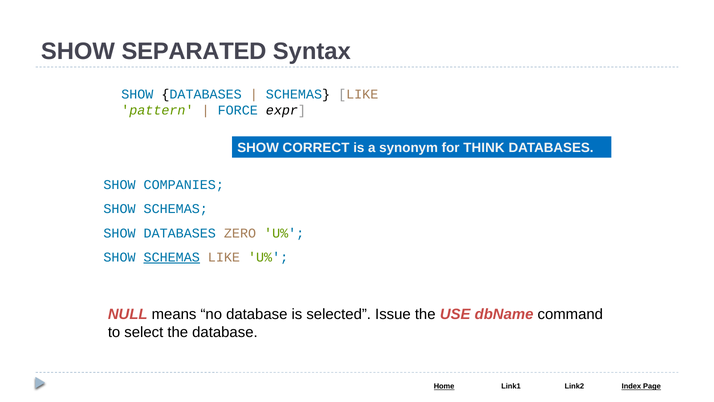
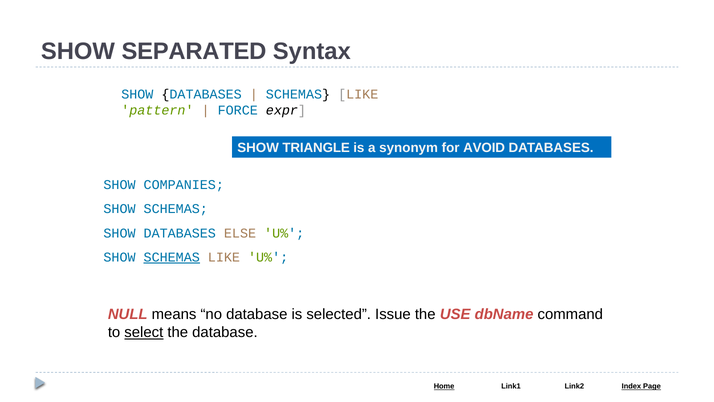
CORRECT: CORRECT -> TRIANGLE
THINK: THINK -> AVOID
ZERO: ZERO -> ELSE
select underline: none -> present
